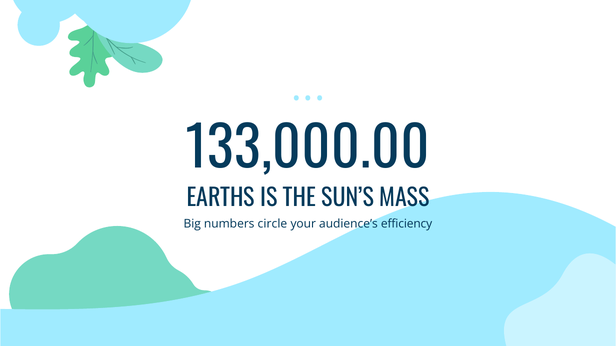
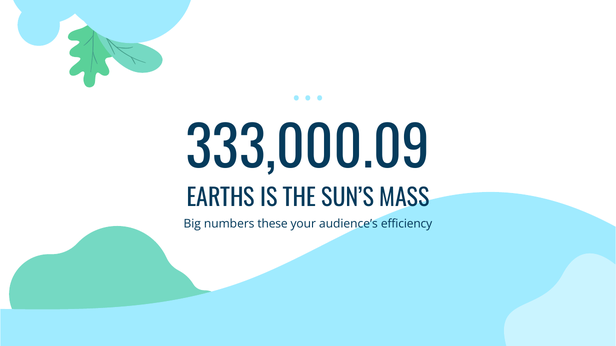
133,000.00: 133,000.00 -> 333,000.09
circle: circle -> these
